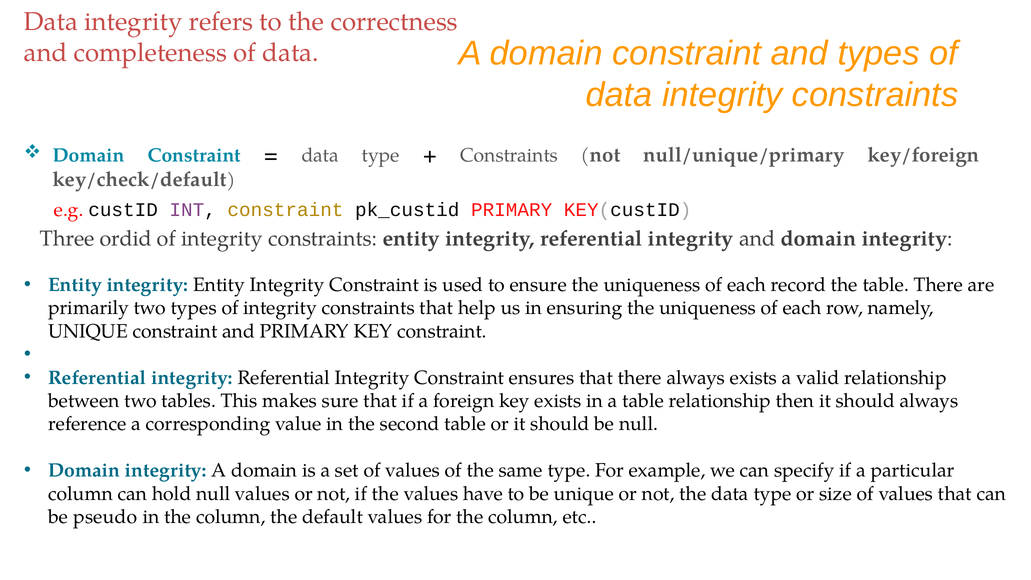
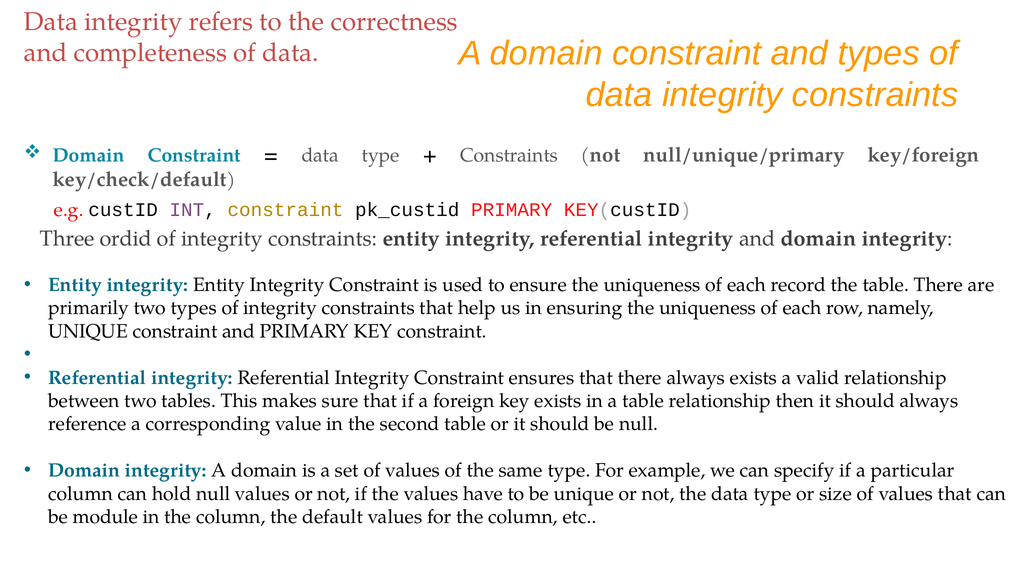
pseudo: pseudo -> module
